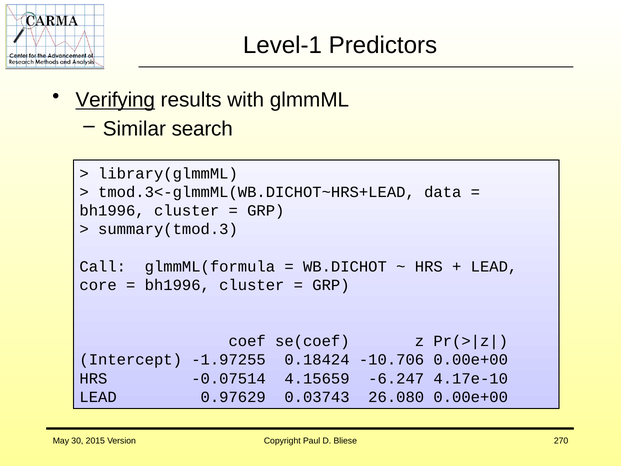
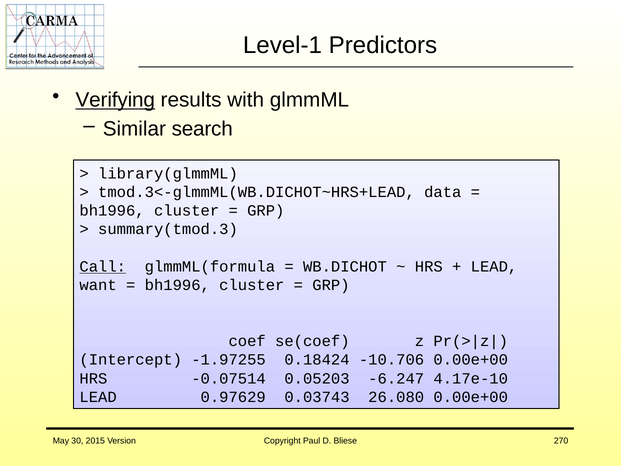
Call underline: none -> present
core: core -> want
4.15659: 4.15659 -> 0.05203
